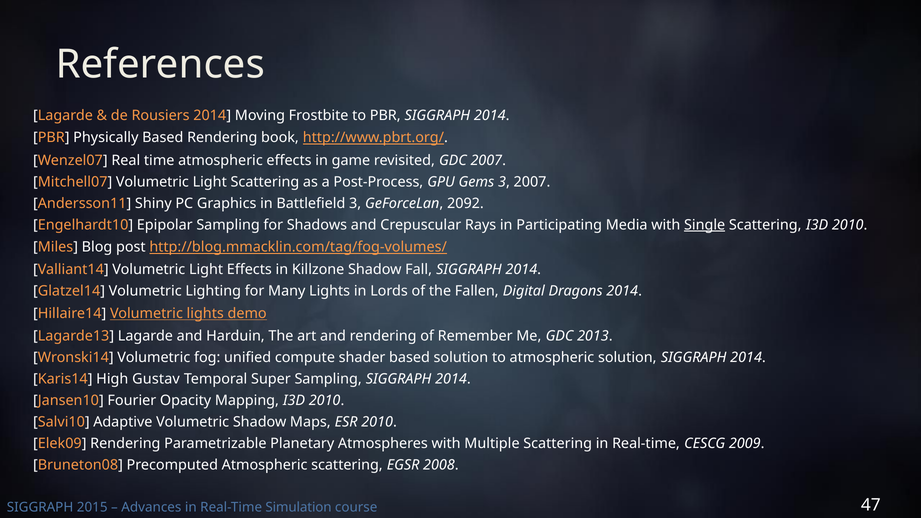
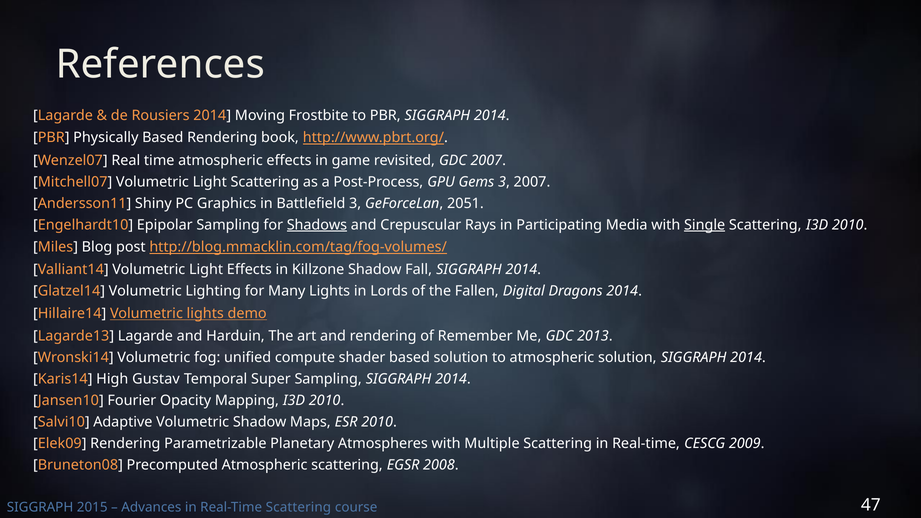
2092: 2092 -> 2051
Shadows underline: none -> present
Simulation at (299, 507): Simulation -> Scattering
